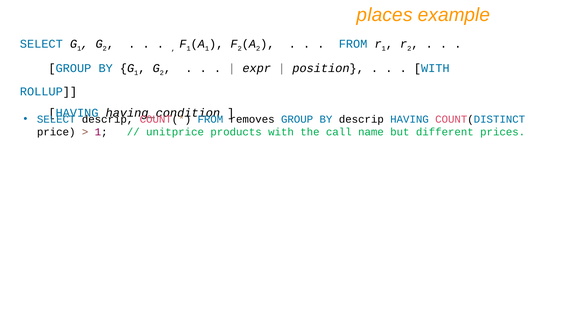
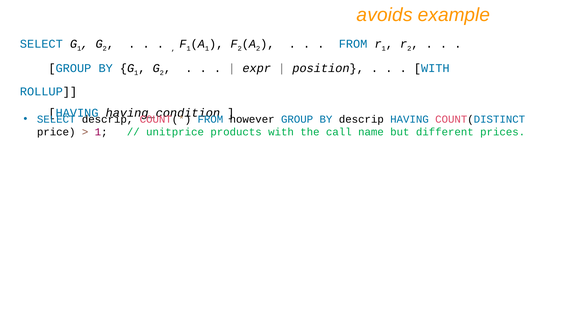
places: places -> avoids
removes: removes -> however
